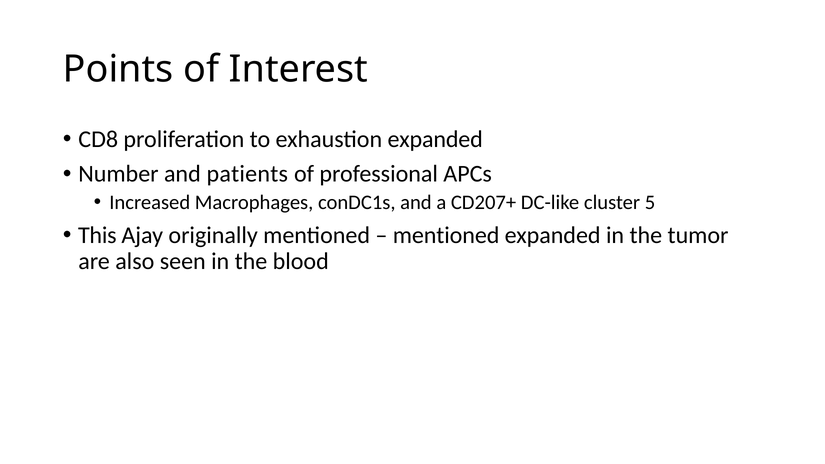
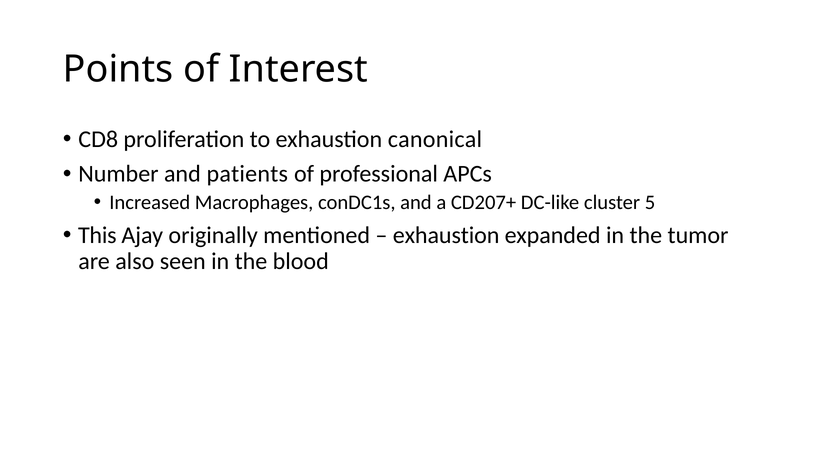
exhaustion expanded: expanded -> canonical
mentioned at (446, 235): mentioned -> exhaustion
